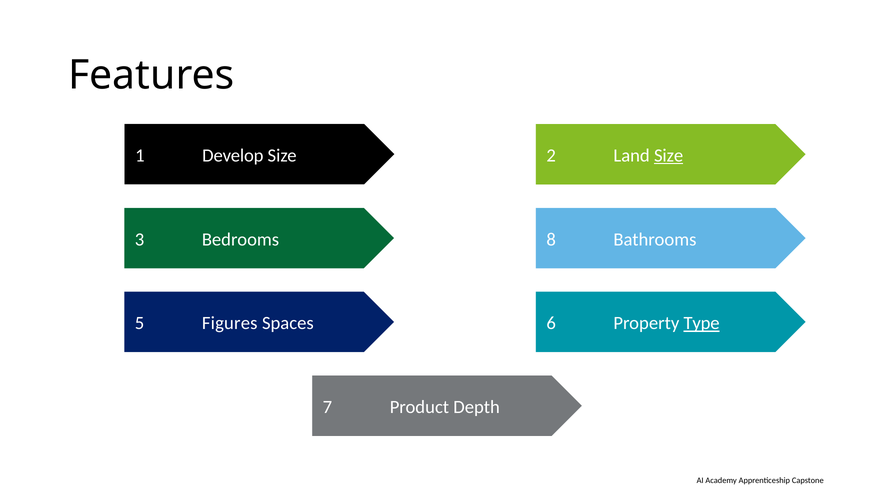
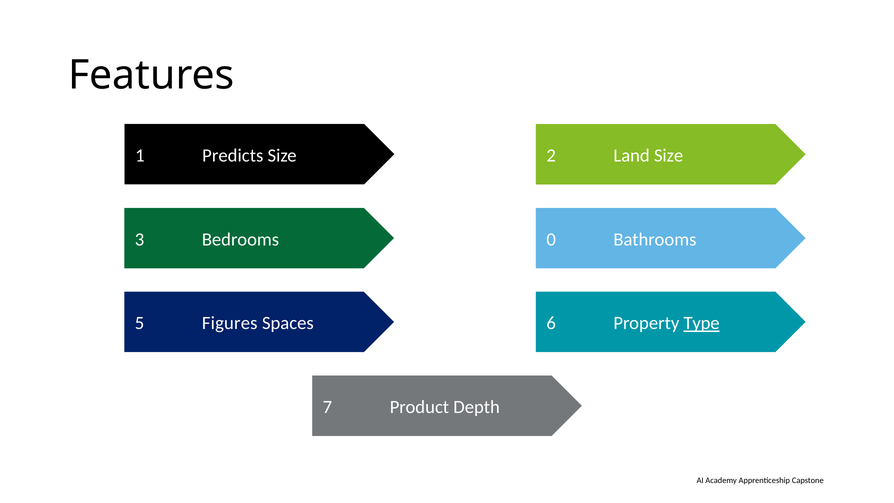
Develop: Develop -> Predicts
Size at (669, 156) underline: present -> none
8: 8 -> 0
